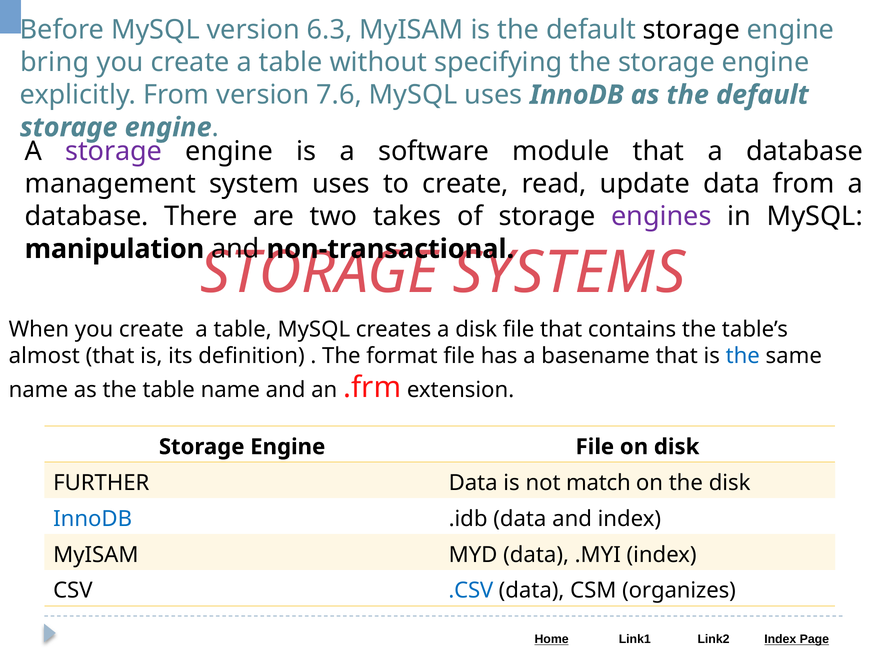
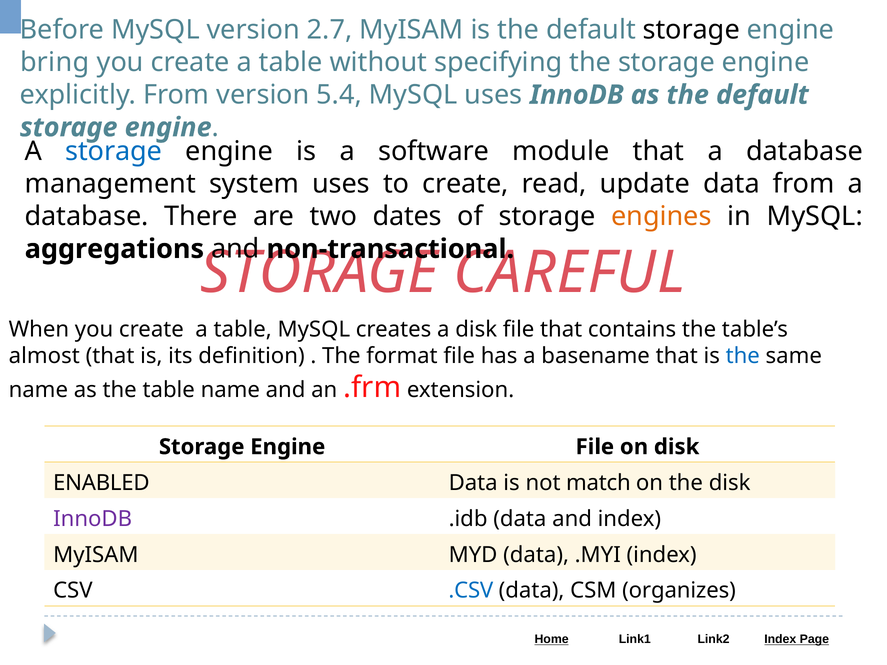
6.3: 6.3 -> 2.7
7.6: 7.6 -> 5.4
storage at (114, 152) colour: purple -> blue
takes: takes -> dates
engines colour: purple -> orange
manipulation: manipulation -> aggregations
SYSTEMS: SYSTEMS -> CAREFUL
FURTHER: FURTHER -> ENABLED
InnoDB at (93, 519) colour: blue -> purple
